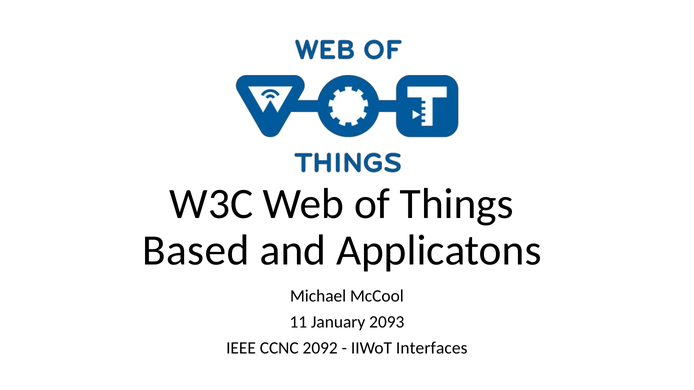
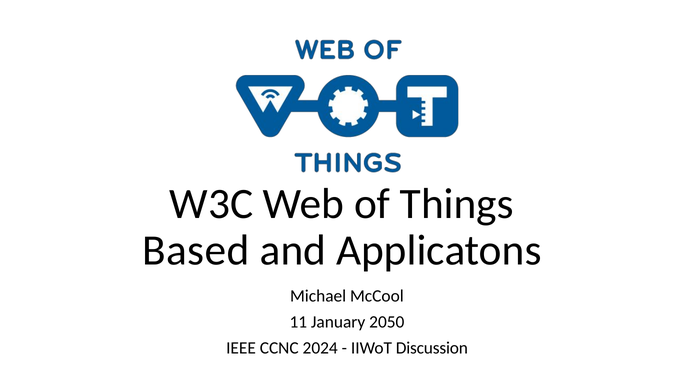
2093: 2093 -> 2050
2092: 2092 -> 2024
Interfaces: Interfaces -> Discussion
